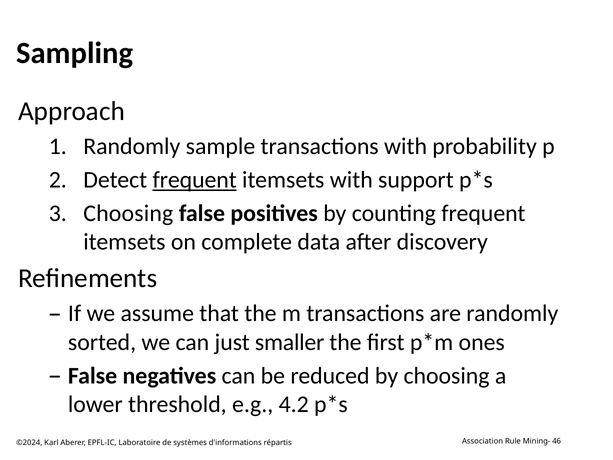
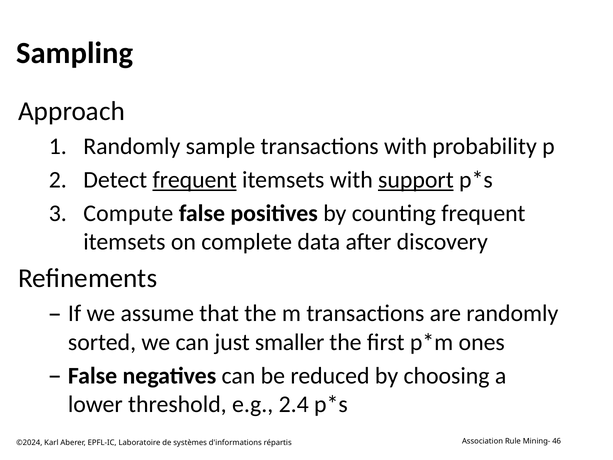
support underline: none -> present
Choosing at (128, 213): Choosing -> Compute
4.2: 4.2 -> 2.4
